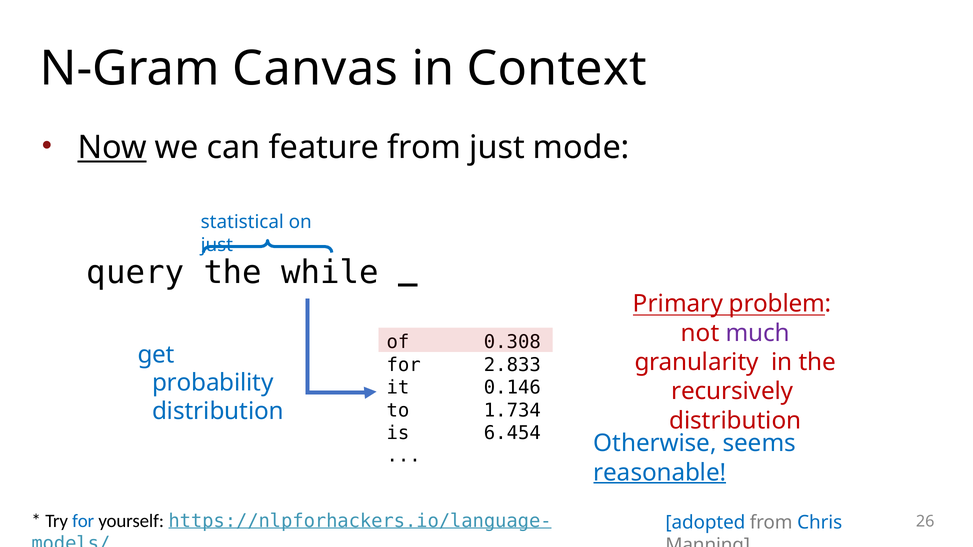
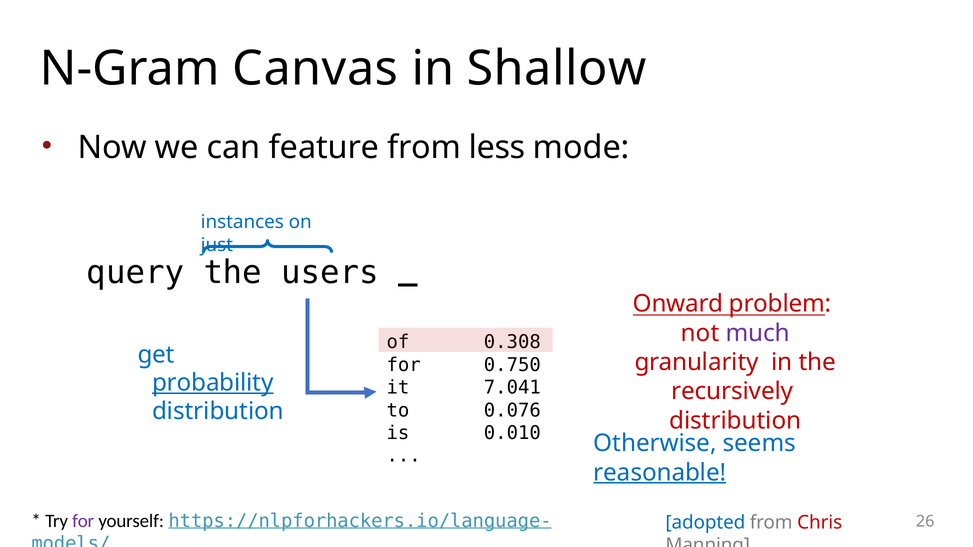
Context: Context -> Shallow
Now underline: present -> none
from just: just -> less
statistical: statistical -> instances
while: while -> users
Primary: Primary -> Onward
2.833: 2.833 -> 0.750
probability underline: none -> present
0.146: 0.146 -> 7.041
1.734: 1.734 -> 0.076
6.454: 6.454 -> 0.010
for at (83, 521) colour: blue -> purple
Chris colour: blue -> red
